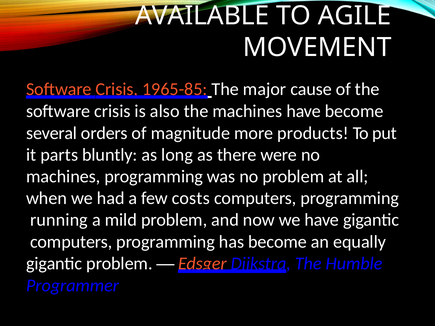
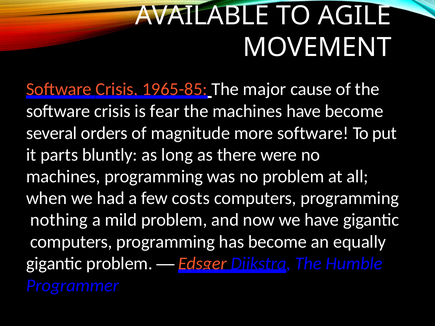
also: also -> fear
more products: products -> software
running: running -> nothing
